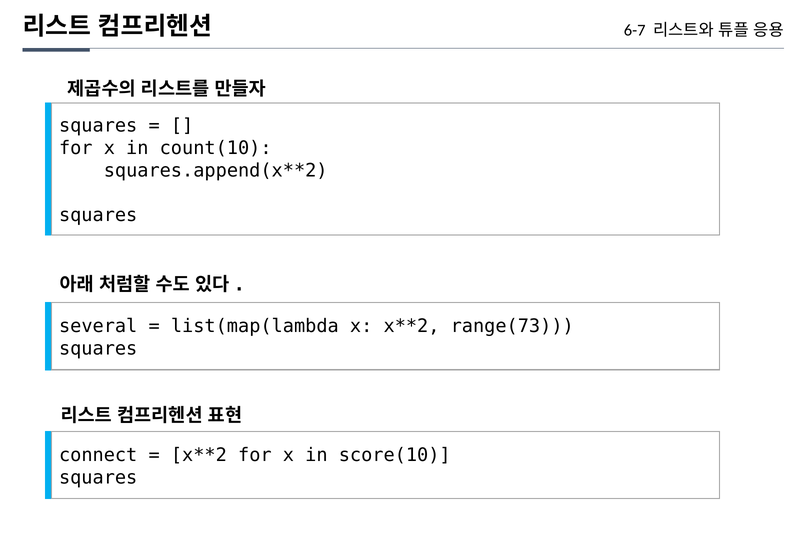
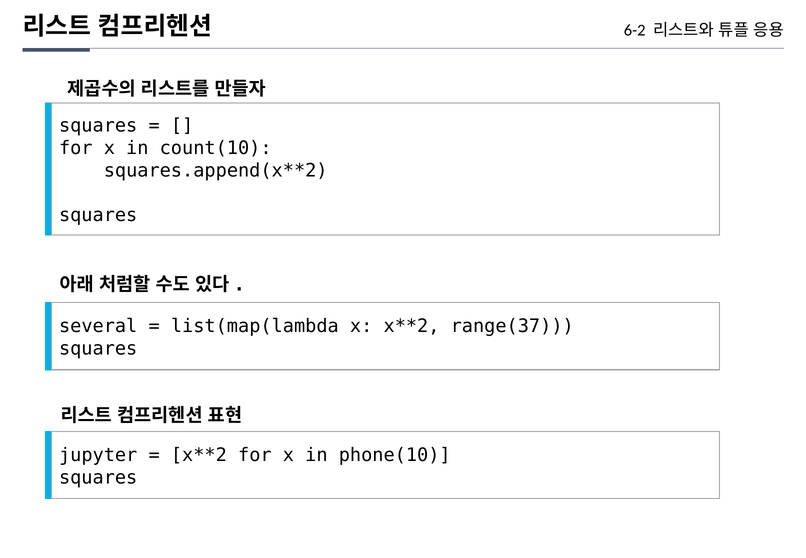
6-7: 6-7 -> 6-2
range(73: range(73 -> range(37
connect: connect -> jupyter
score(10: score(10 -> phone(10
